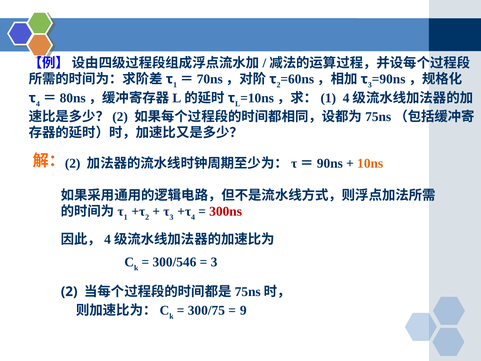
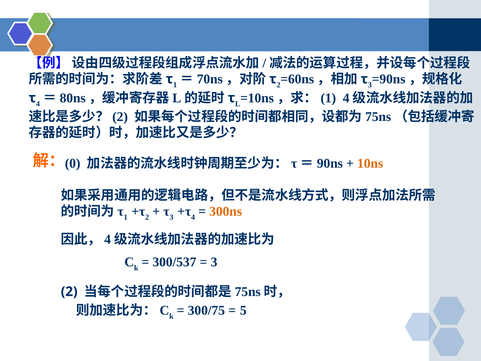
2 at (73, 163): 2 -> 0
300ns colour: red -> orange
300/546: 300/546 -> 300/537
9: 9 -> 5
